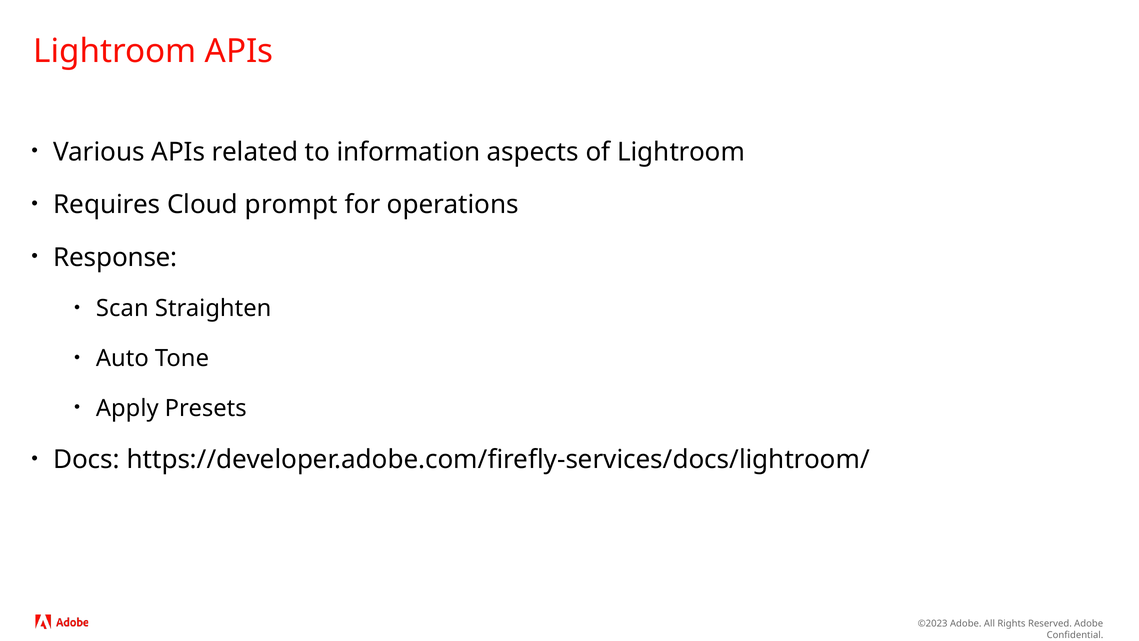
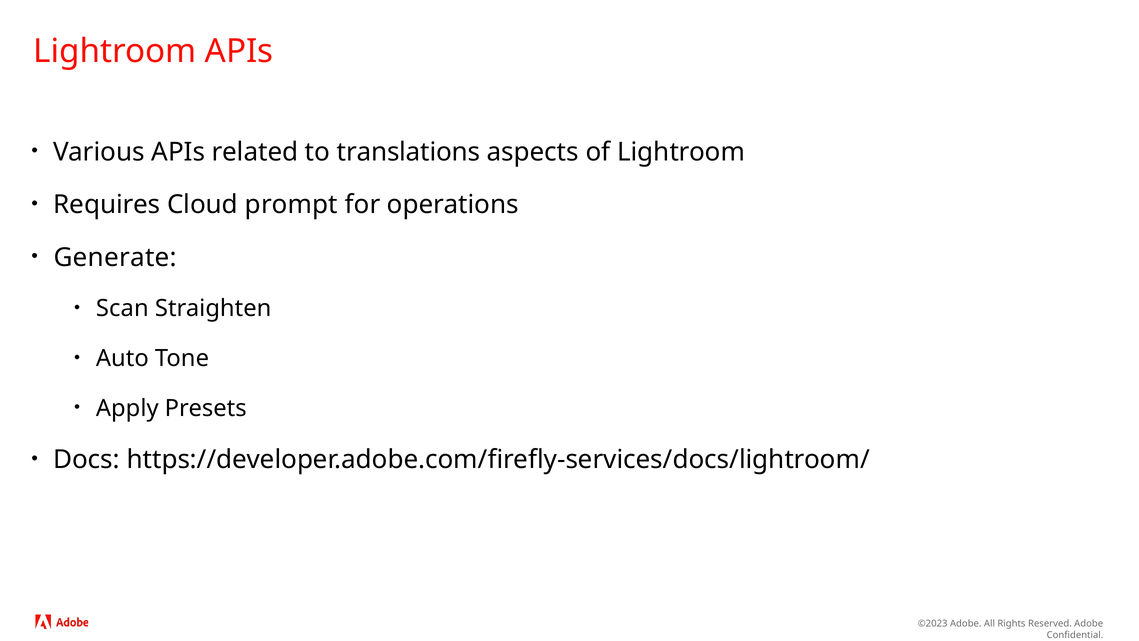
information: information -> translations
Response: Response -> Generate
